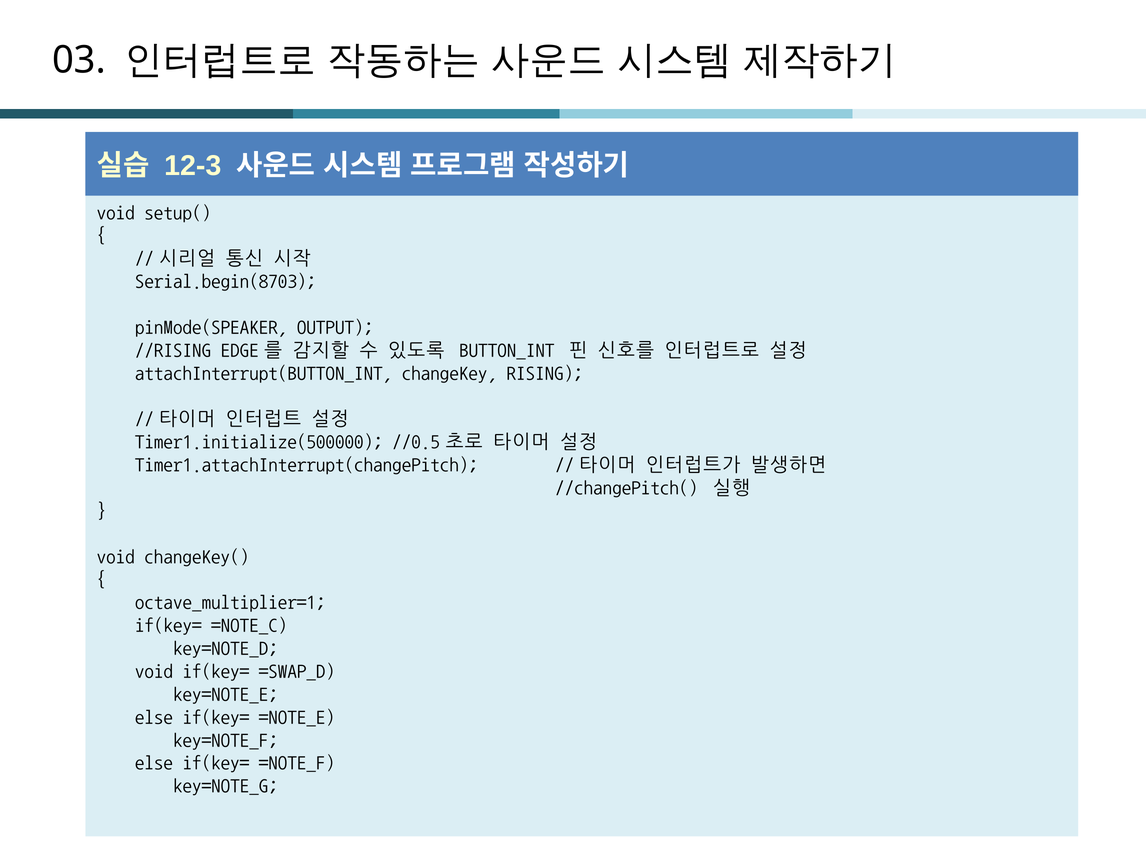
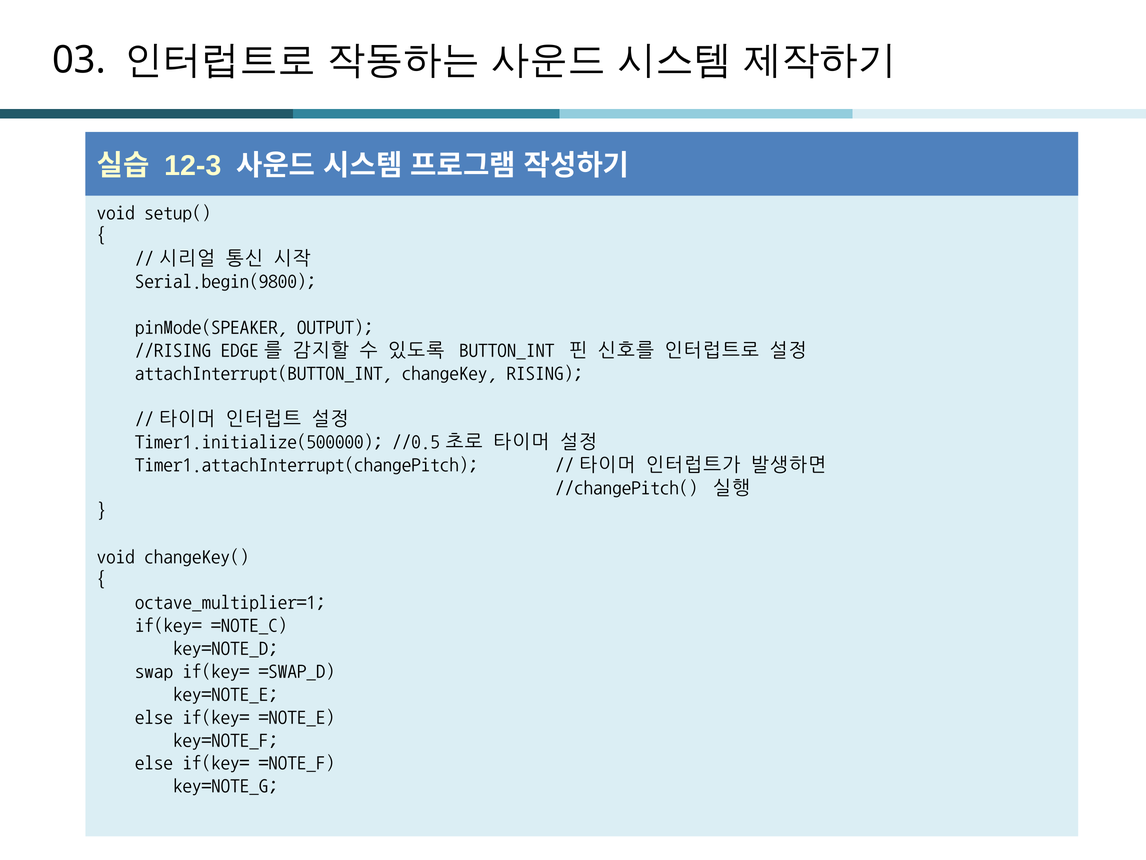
Serial.begin(8703: Serial.begin(8703 -> Serial.begin(9800
void at (154, 671): void -> swap
